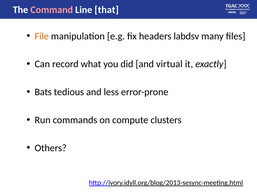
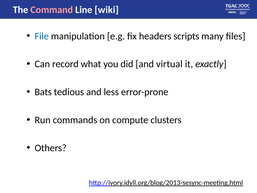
that: that -> wiki
File colour: orange -> blue
labdsv: labdsv -> scripts
